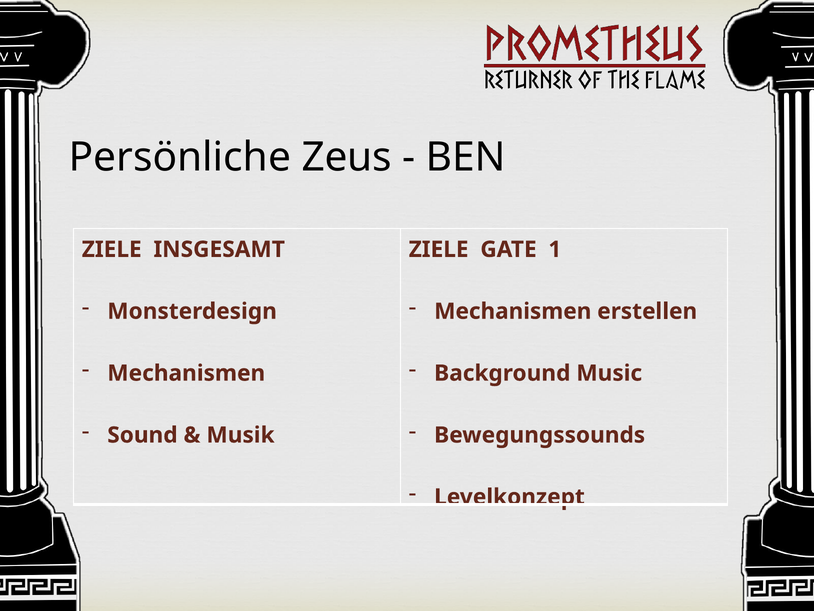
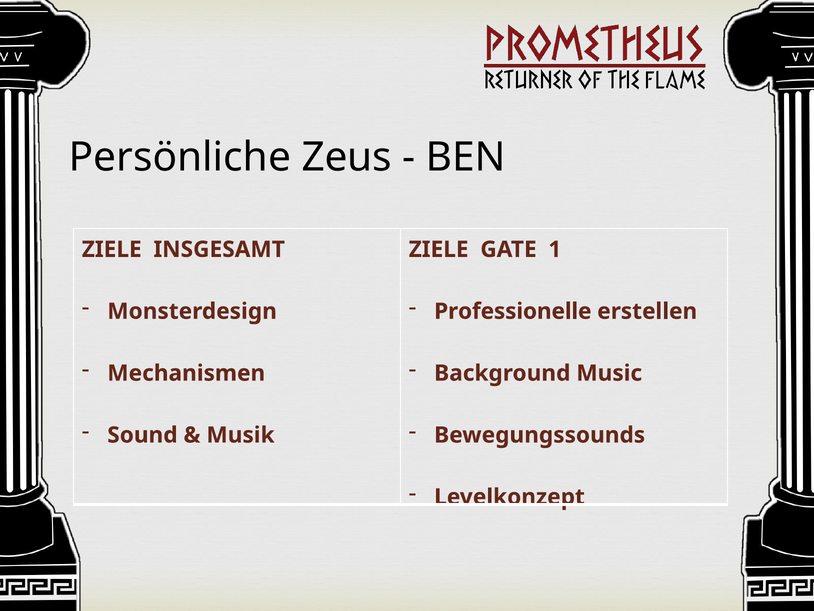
Mechanismen at (513, 311): Mechanismen -> Professionelle
